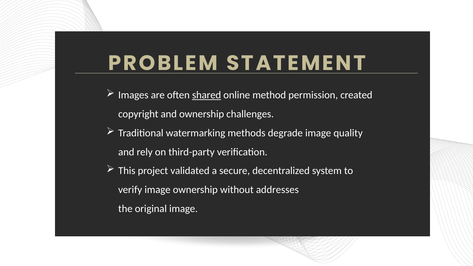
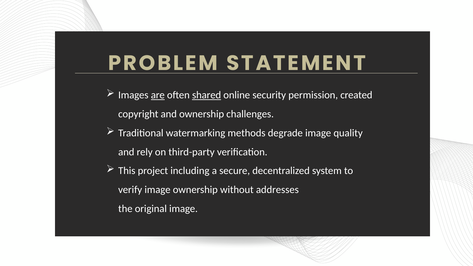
are underline: none -> present
method: method -> security
validated: validated -> including
